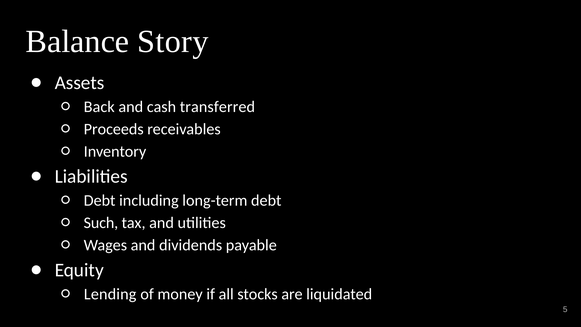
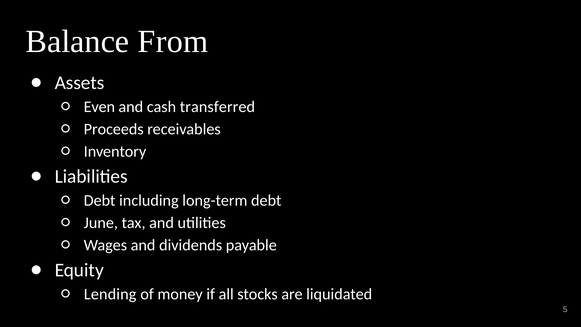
Story: Story -> From
Back: Back -> Even
Such: Such -> June
